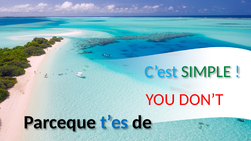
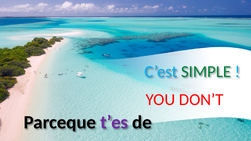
t’es colour: blue -> purple
